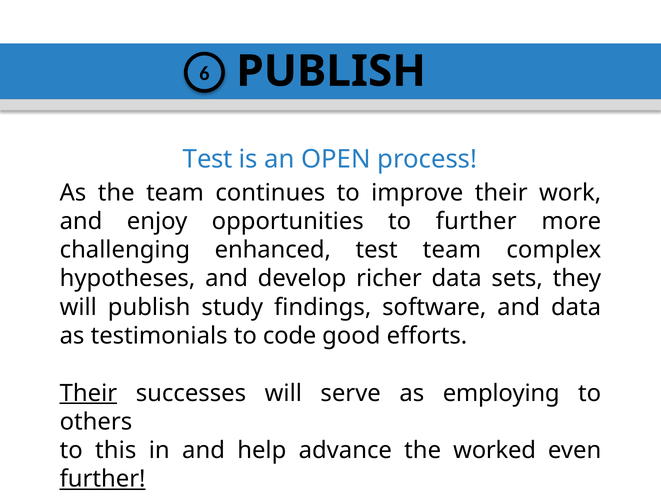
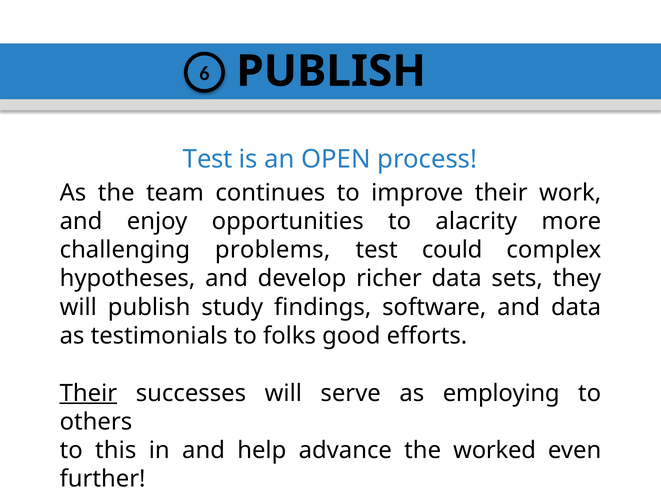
to further: further -> alacrity
enhanced: enhanced -> problems
test team: team -> could
code: code -> folks
further at (103, 479) underline: present -> none
